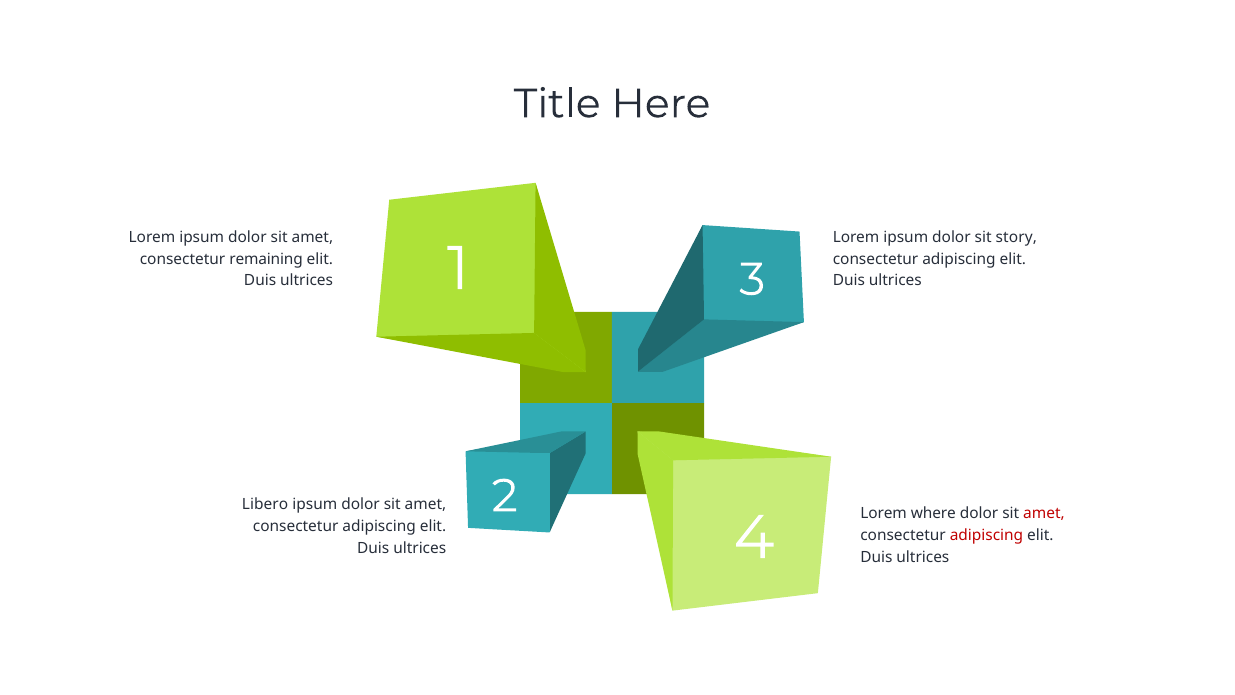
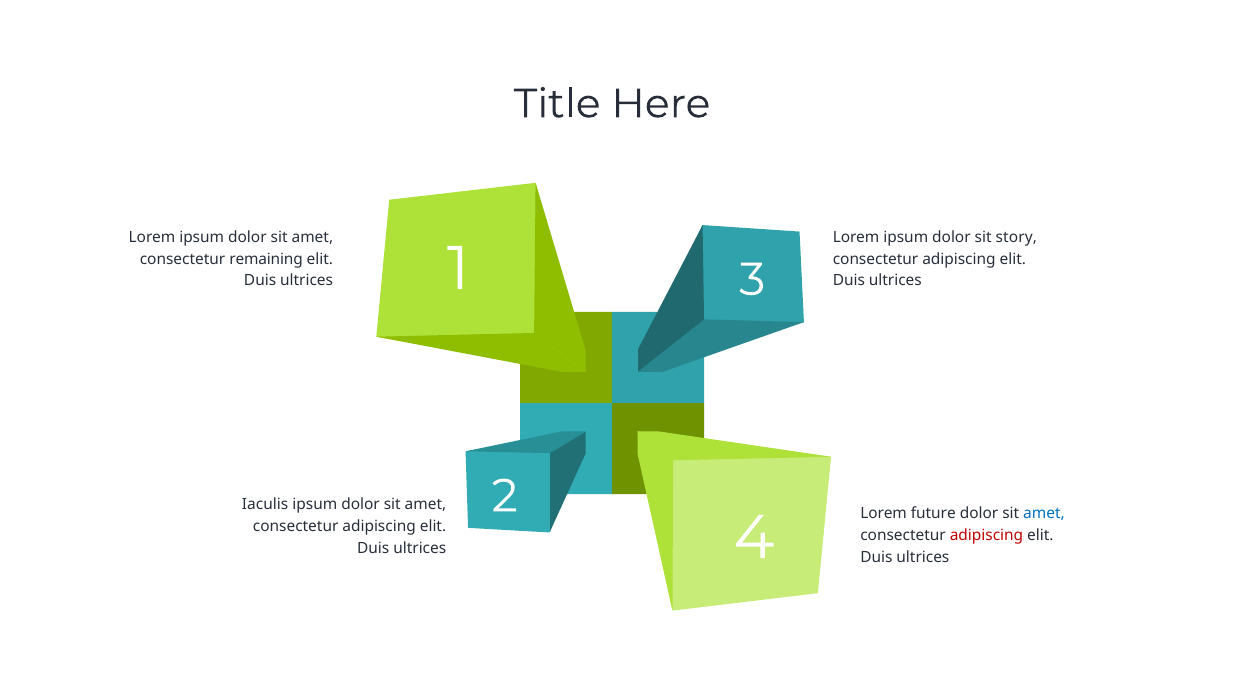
Libero: Libero -> Iaculis
where: where -> future
amet at (1044, 514) colour: red -> blue
